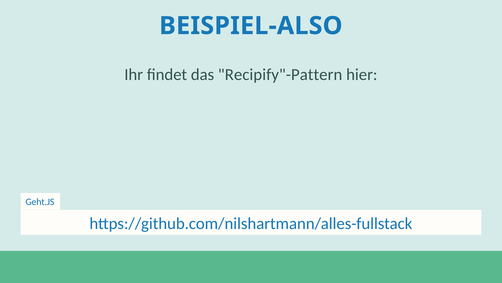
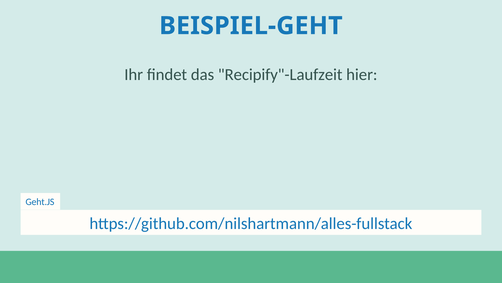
BEISPIEL-ALSO: BEISPIEL-ALSO -> BEISPIEL-GEHT
Recipify"-Pattern: Recipify"-Pattern -> Recipify"-Laufzeit
